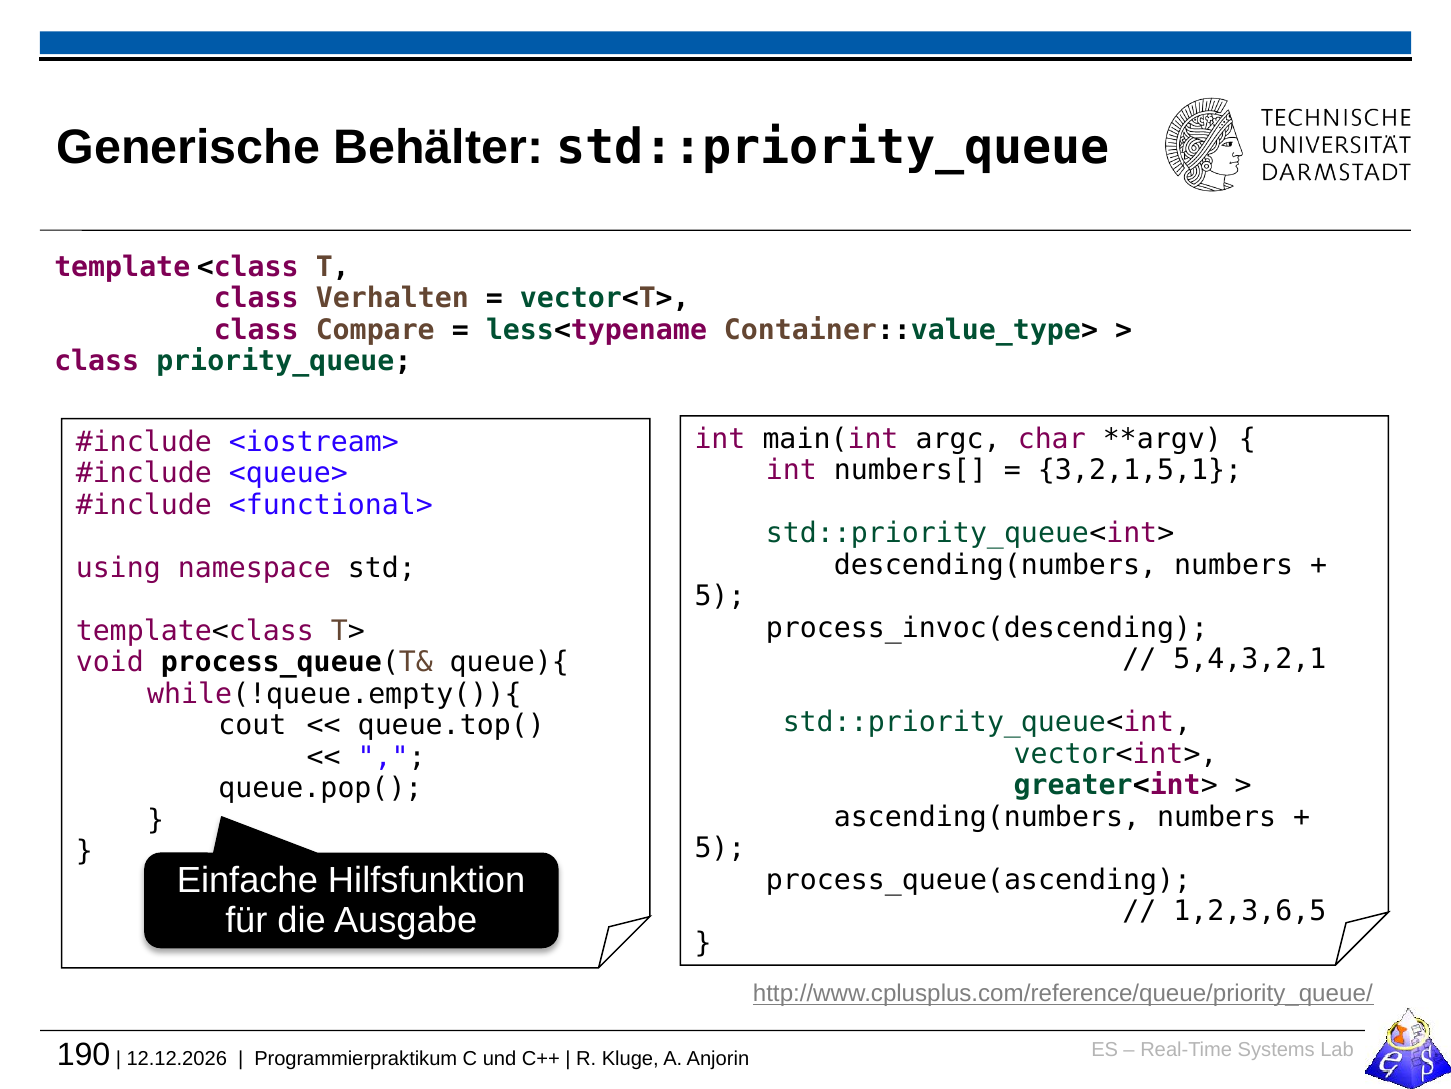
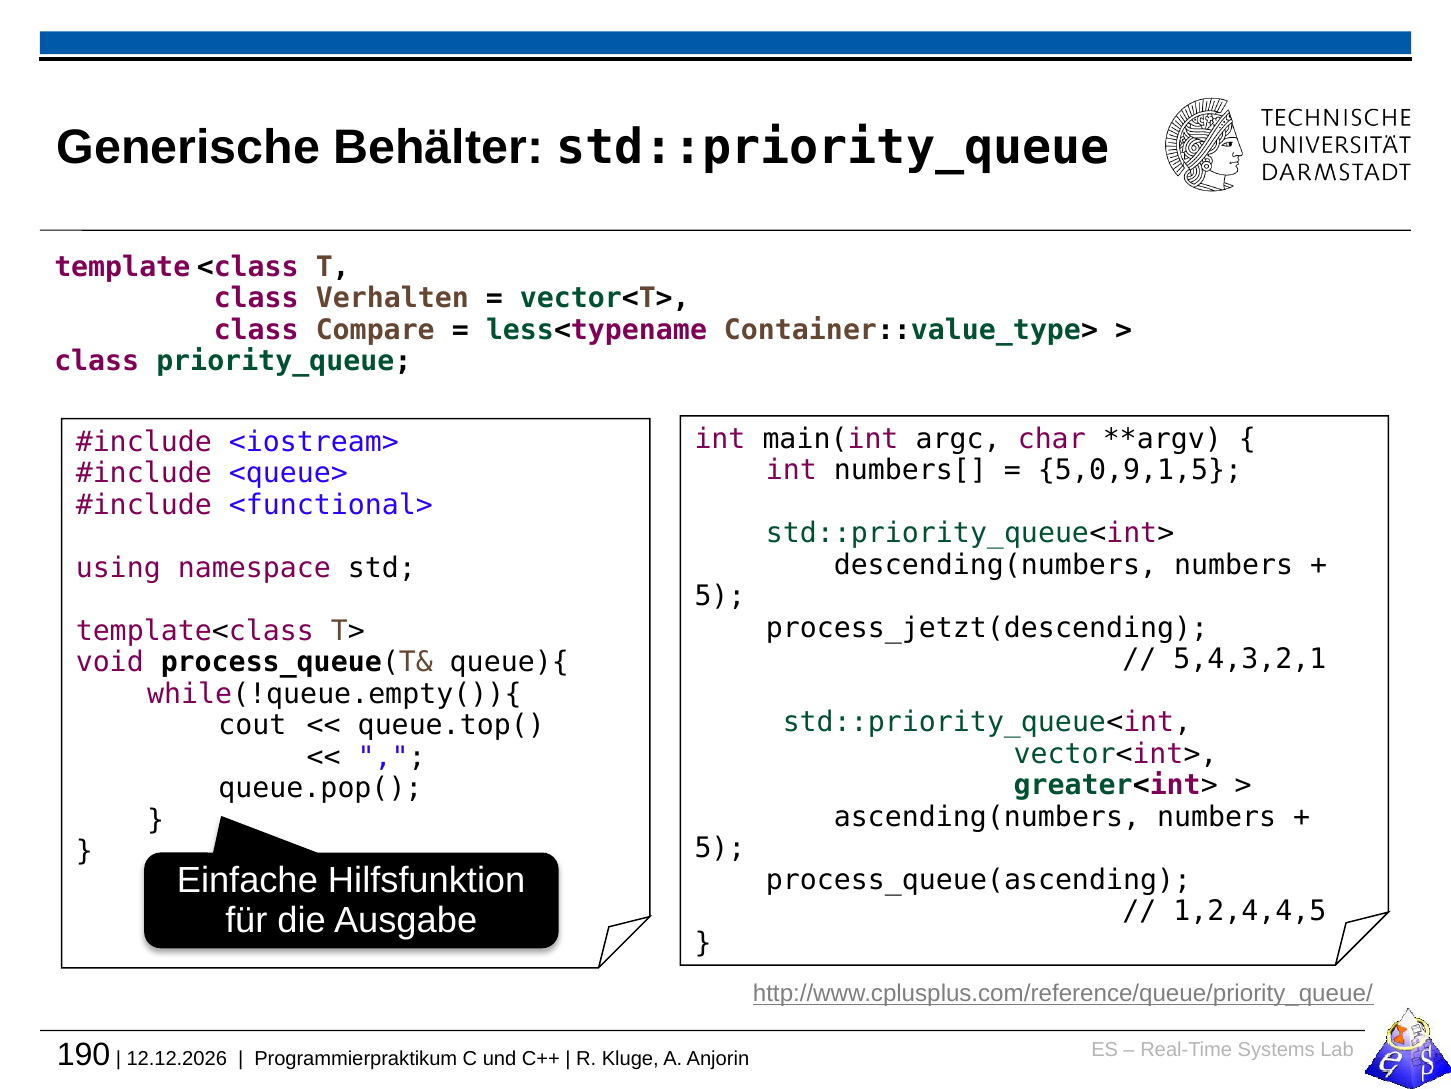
3,2,1,5,1: 3,2,1,5,1 -> 5,0,9,1,5
process_invoc(descending: process_invoc(descending -> process_jetzt(descending
1,2,3,6,5: 1,2,3,6,5 -> 1,2,4,4,5
